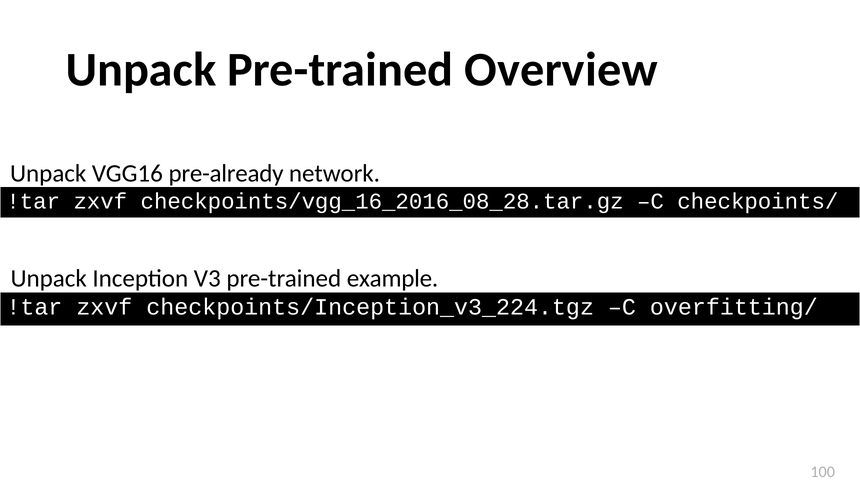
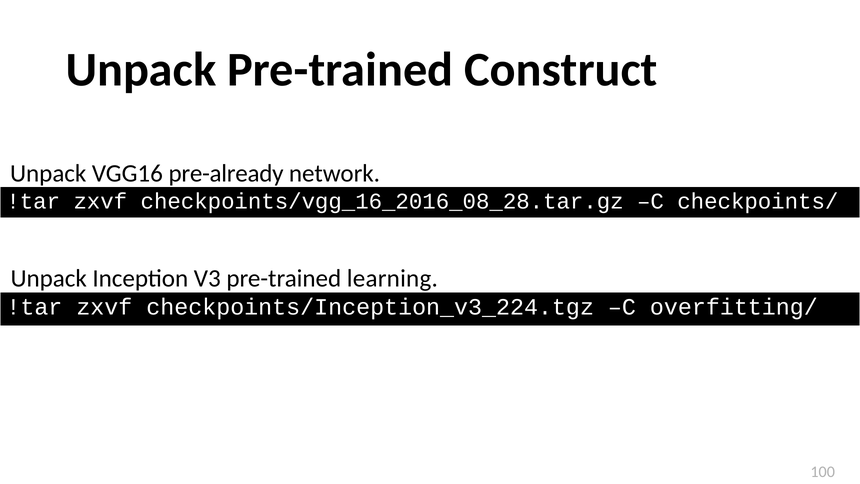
Overview: Overview -> Construct
example: example -> learning
